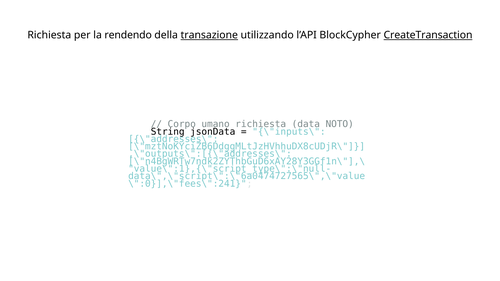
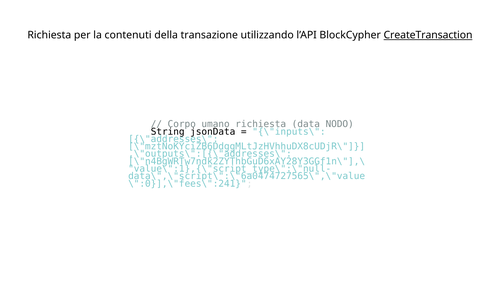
rendendo: rendendo -> contenuti
transazione underline: present -> none
NOTO: NOTO -> NODO
